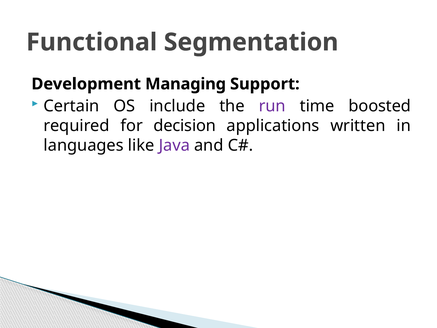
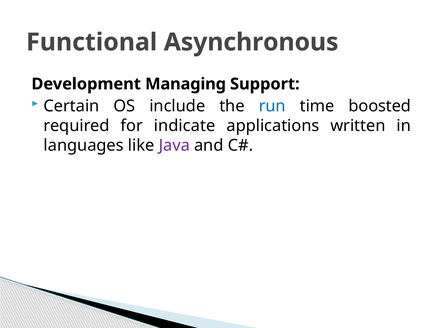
Segmentation: Segmentation -> Asynchronous
run colour: purple -> blue
decision: decision -> indicate
